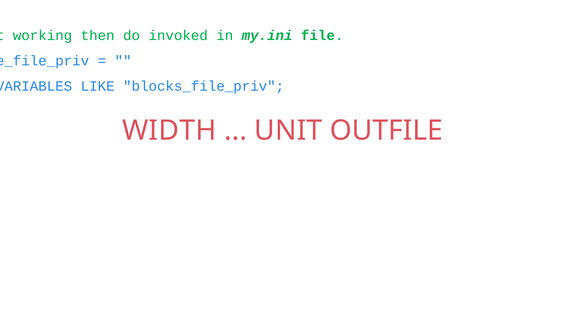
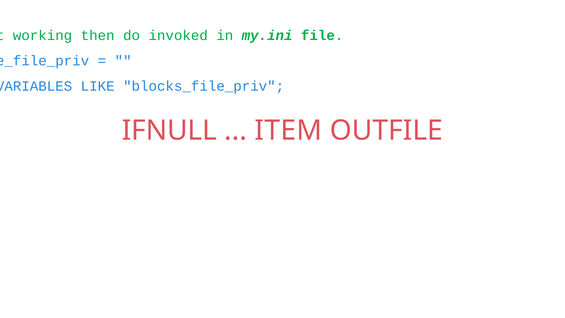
WIDTH: WIDTH -> IFNULL
UNIT: UNIT -> ITEM
